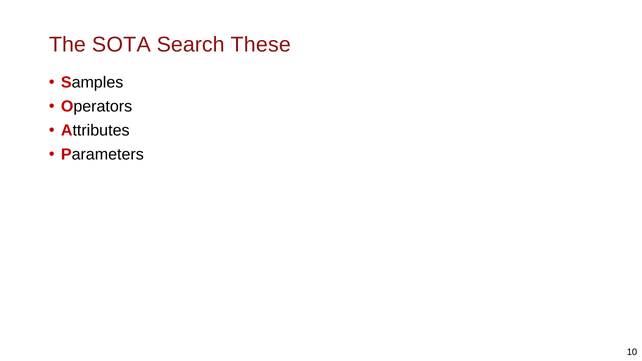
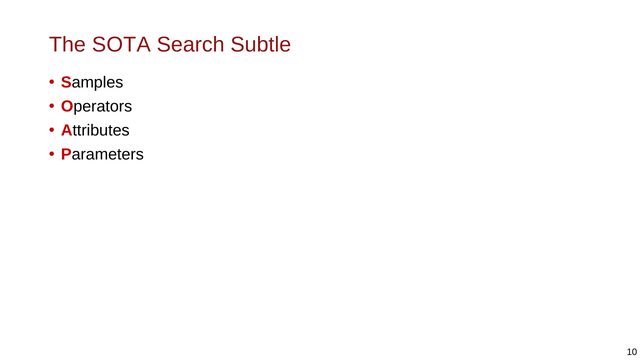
These: These -> Subtle
